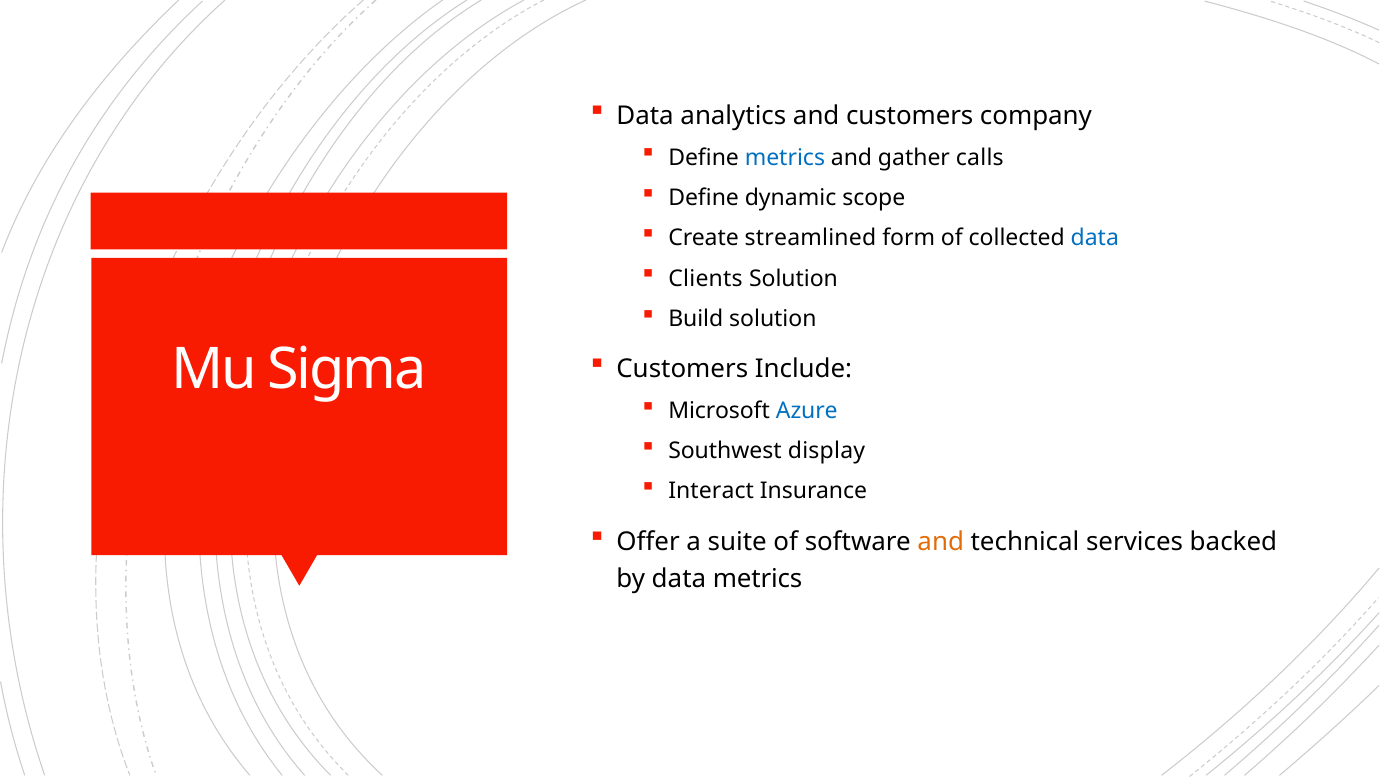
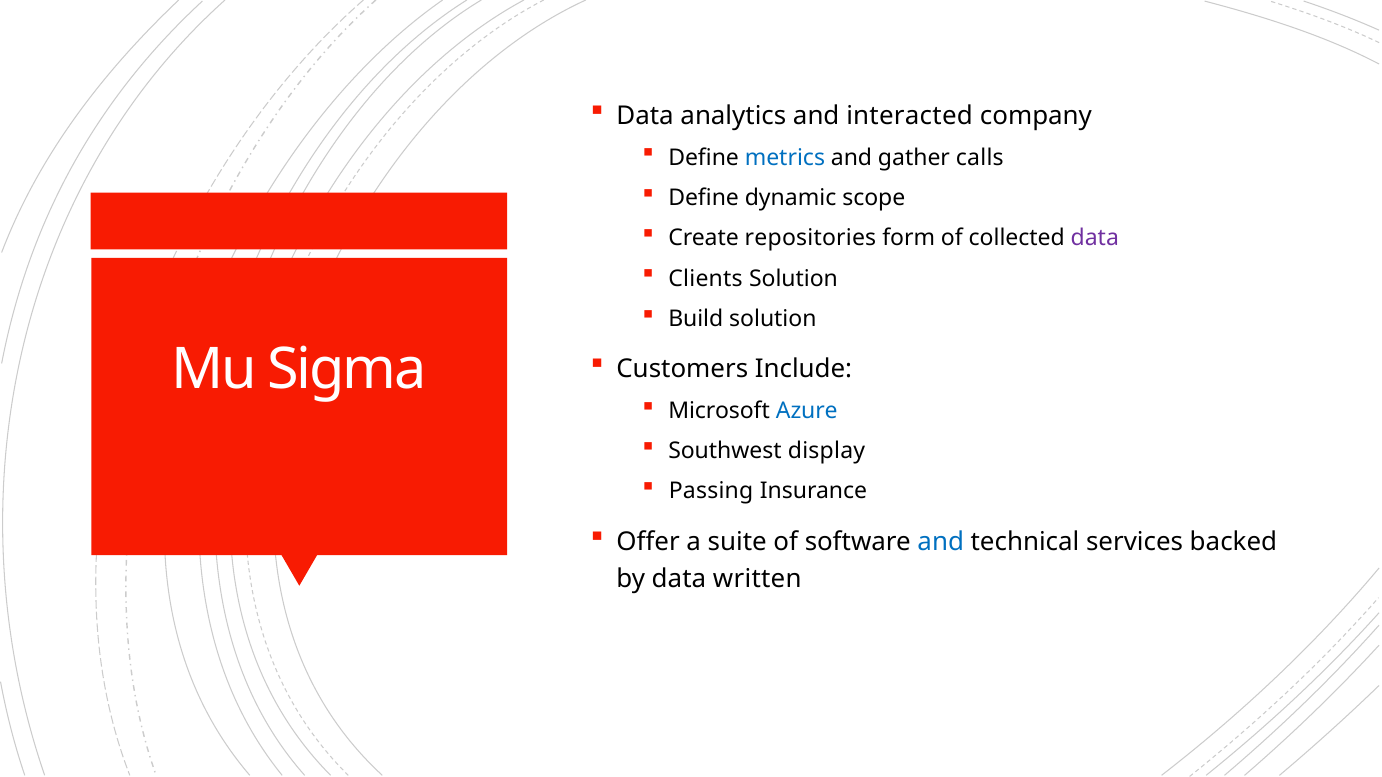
and customers: customers -> interacted
streamlined: streamlined -> repositories
data at (1095, 238) colour: blue -> purple
Interact: Interact -> Passing
and at (941, 542) colour: orange -> blue
data metrics: metrics -> written
